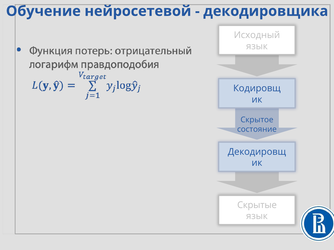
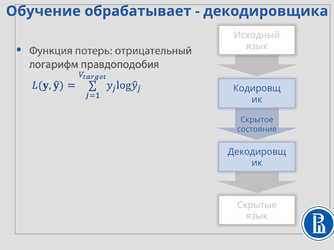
нейросетевой: нейросетевой -> обрабатывает
